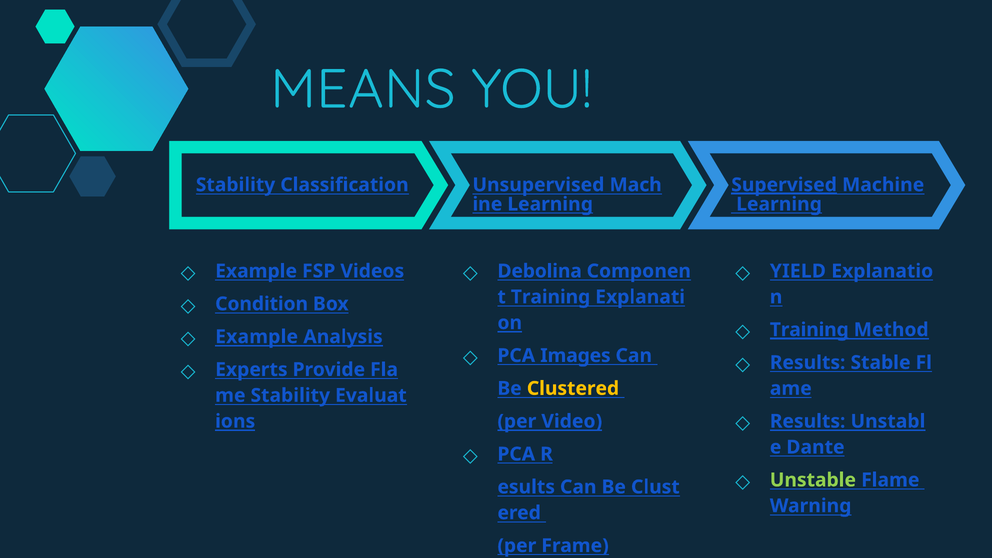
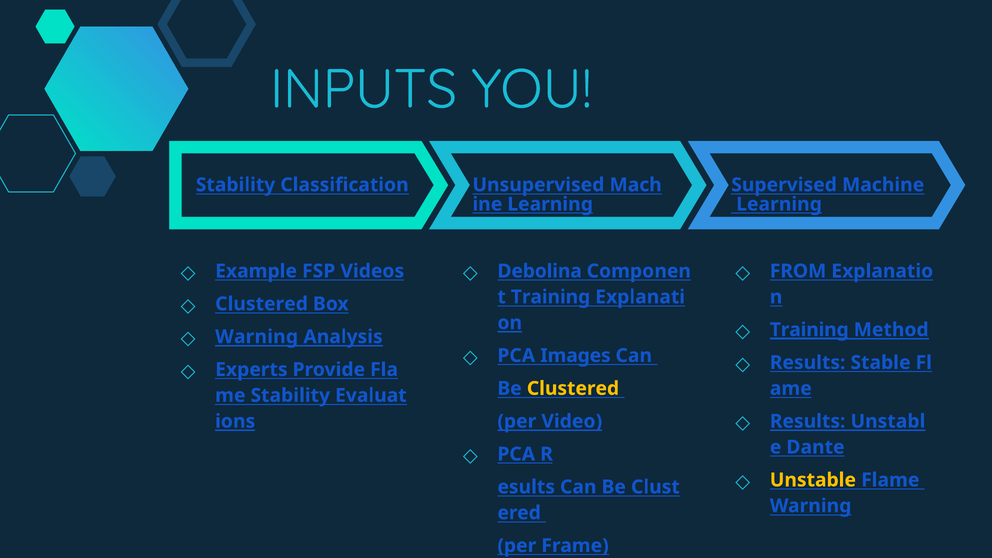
MEANS: MEANS -> INPUTS
Supervised underline: present -> none
YIELD: YIELD -> FROM
Condition at (262, 304): Condition -> Clustered
Example at (257, 337): Example -> Warning
Unstable colour: light green -> yellow
